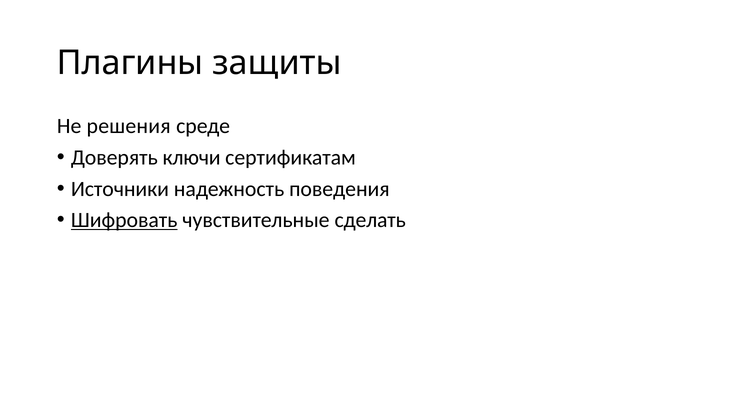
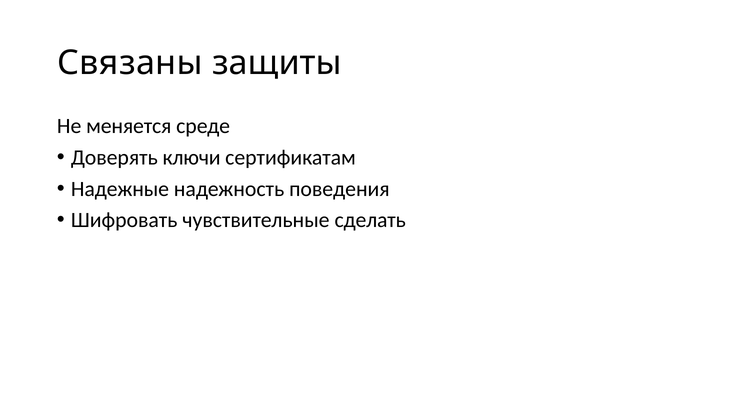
Плагины: Плагины -> Связаны
решения: решения -> меняется
Источники: Источники -> Надежные
Шифровать underline: present -> none
